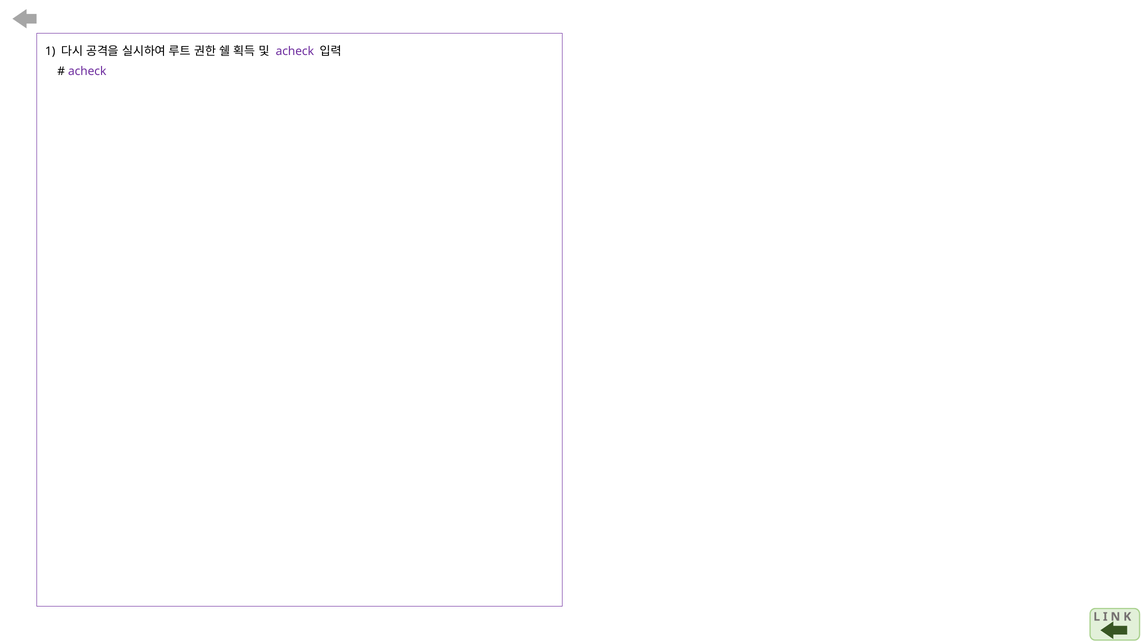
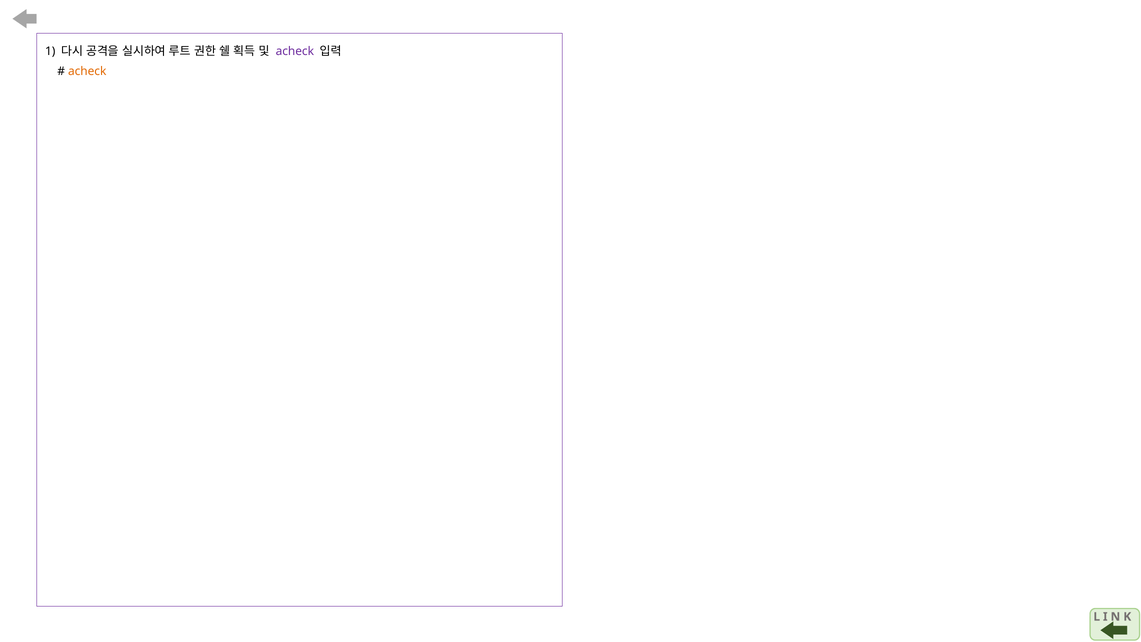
acheck at (87, 71) colour: purple -> orange
